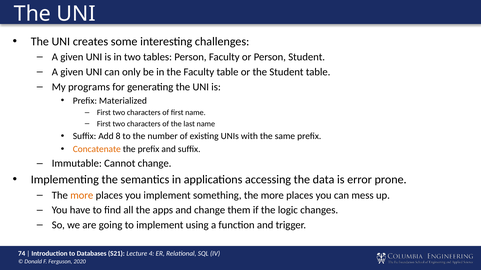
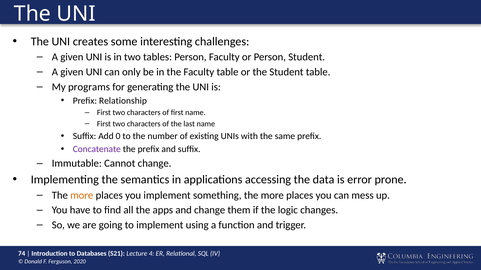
Materialized: Materialized -> Relationship
8: 8 -> 0
Concatenate colour: orange -> purple
